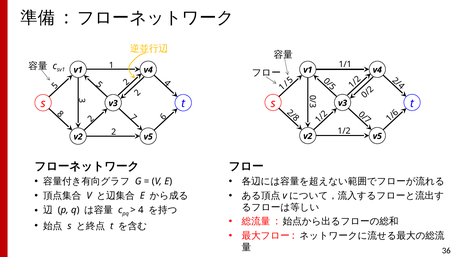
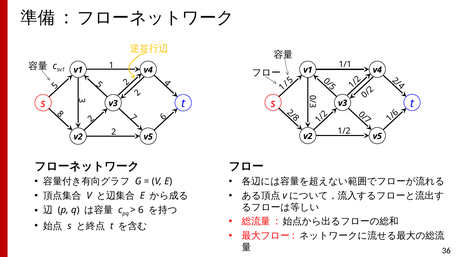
4 at (141, 210): 4 -> 6
